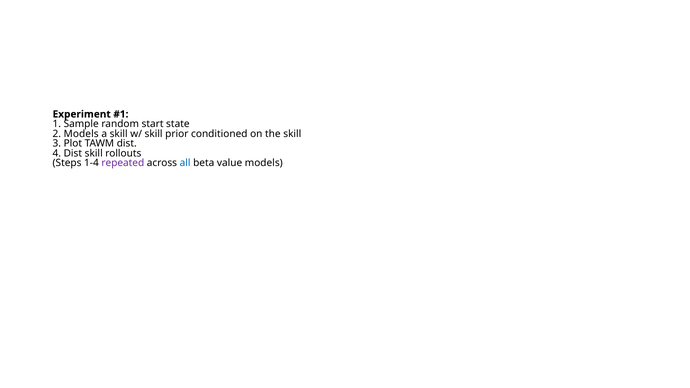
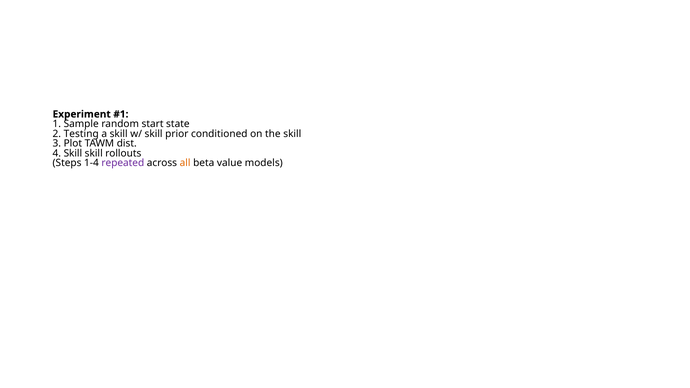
2 Models: Models -> Testing
4 Dist: Dist -> Skill
all colour: blue -> orange
